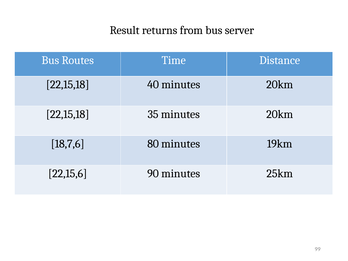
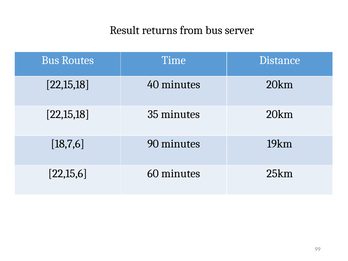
80: 80 -> 90
90: 90 -> 60
